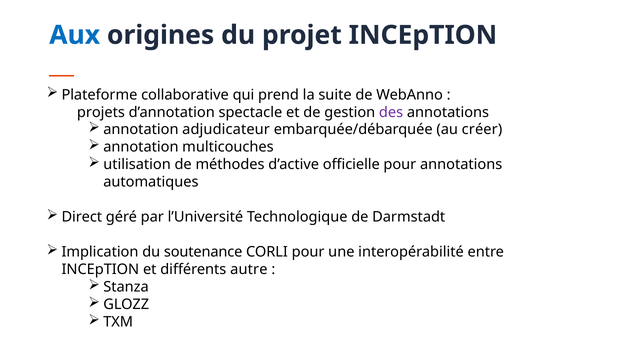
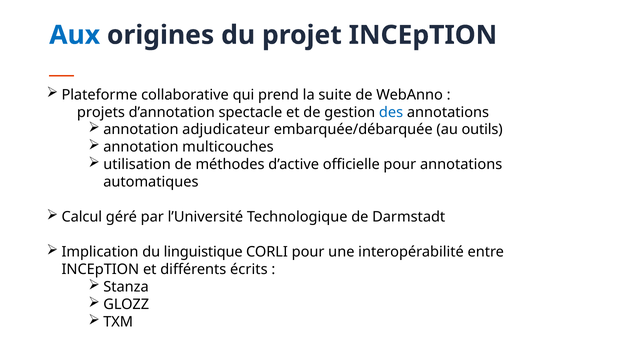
des colour: purple -> blue
créer: créer -> outils
Direct: Direct -> Calcul
soutenance: soutenance -> linguistique
autre: autre -> écrits
